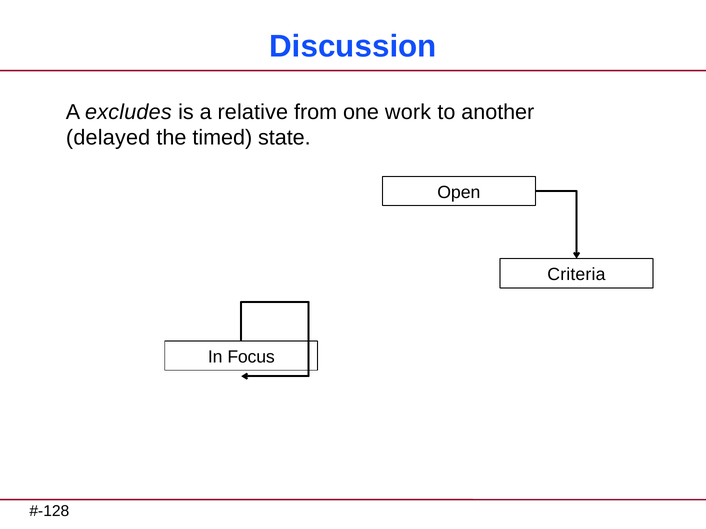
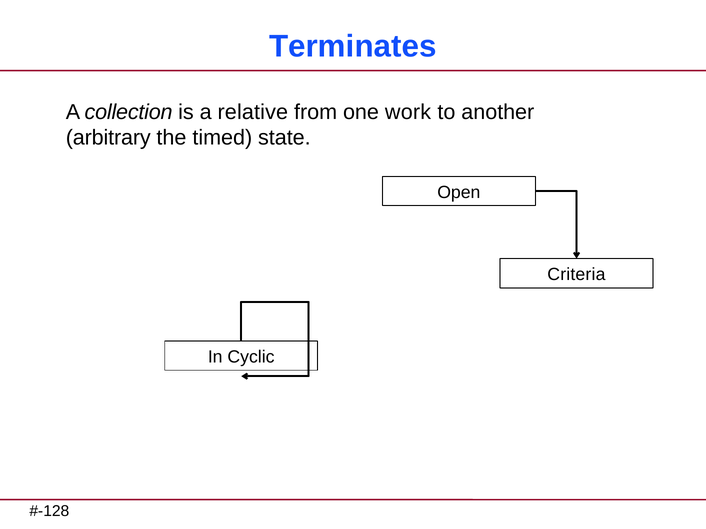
Discussion: Discussion -> Terminates
excludes: excludes -> collection
delayed: delayed -> arbitrary
Focus: Focus -> Cyclic
